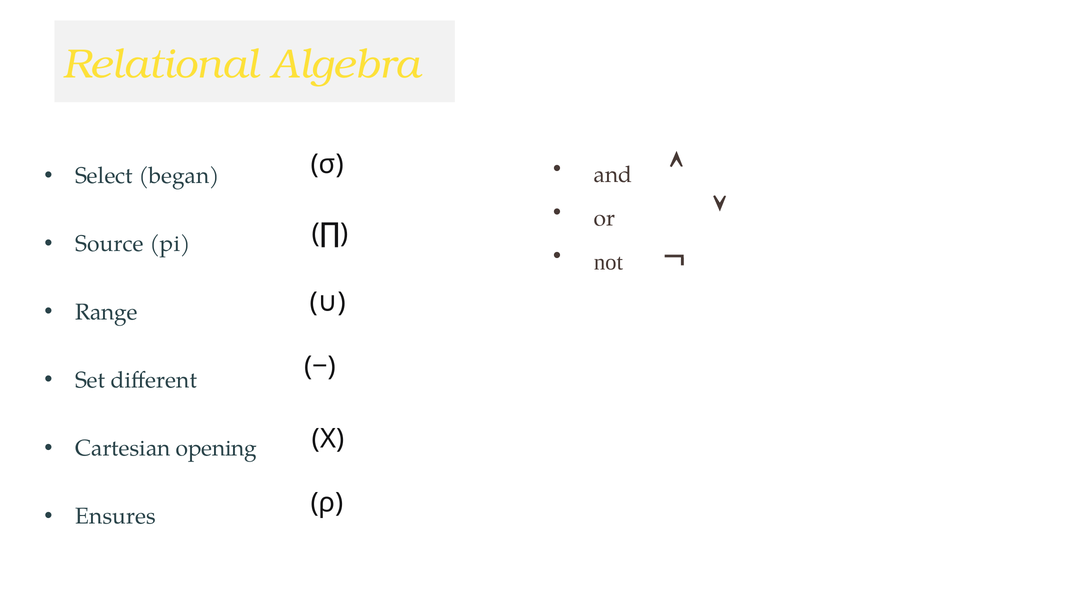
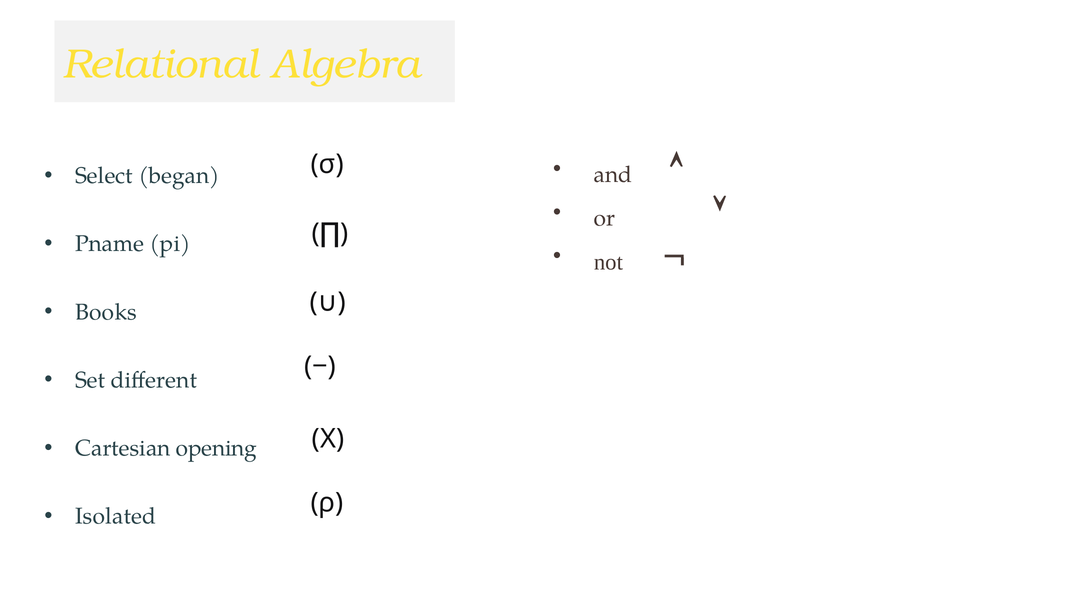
Source: Source -> Pname
Range: Range -> Books
Ensures: Ensures -> Isolated
